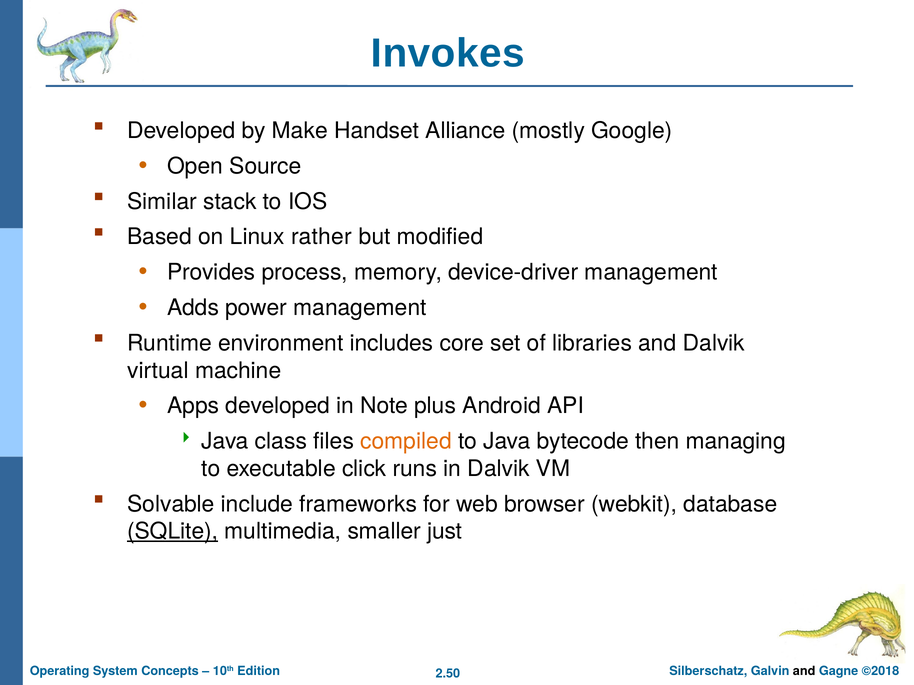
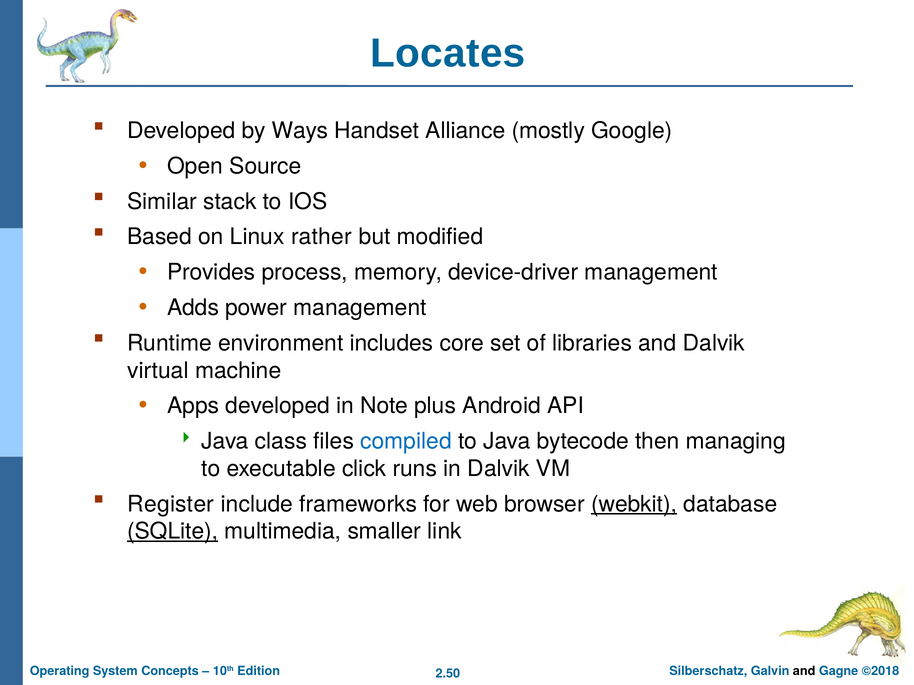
Invokes: Invokes -> Locates
Make: Make -> Ways
compiled colour: orange -> blue
Solvable: Solvable -> Register
webkit underline: none -> present
just: just -> link
